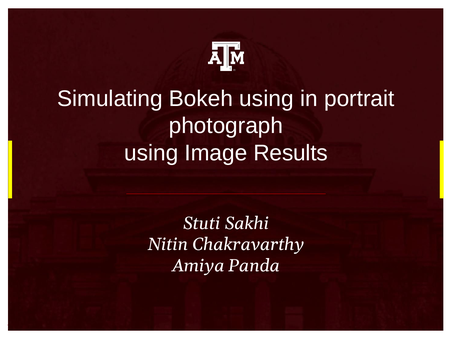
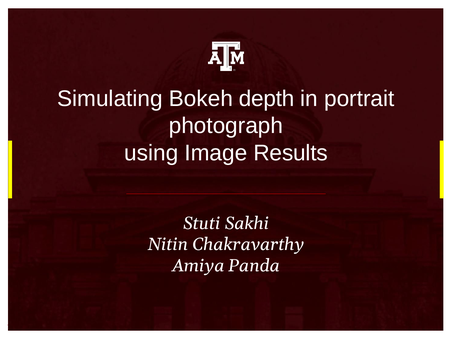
Bokeh using: using -> depth
